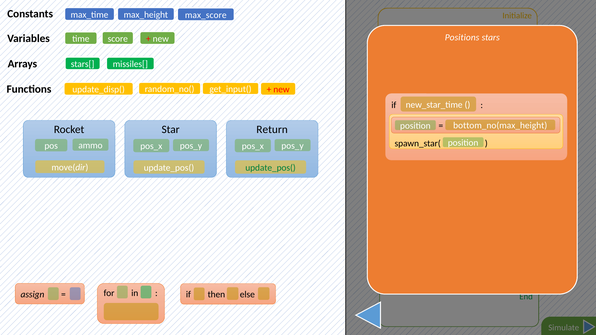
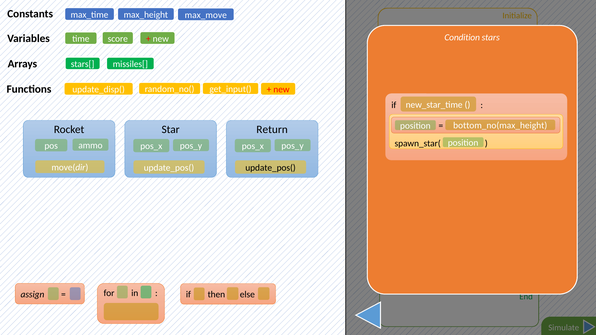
max_score: max_score -> max_move
Positions at (462, 38): Positions -> Condition
update_pos( at (271, 168) colour: green -> black
